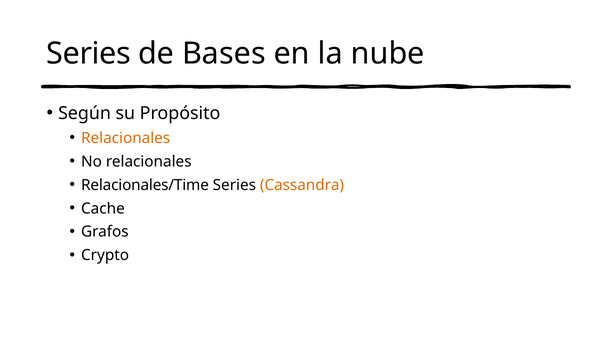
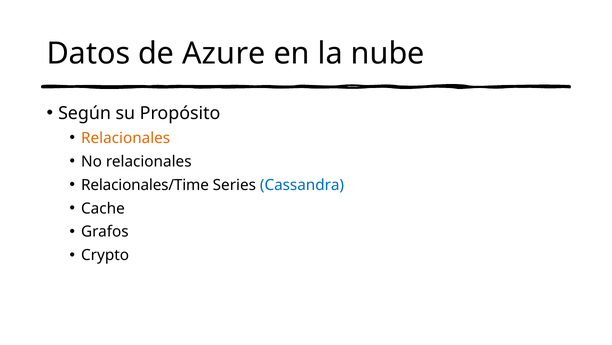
Series at (89, 54): Series -> Datos
Bases: Bases -> Azure
Cassandra colour: orange -> blue
